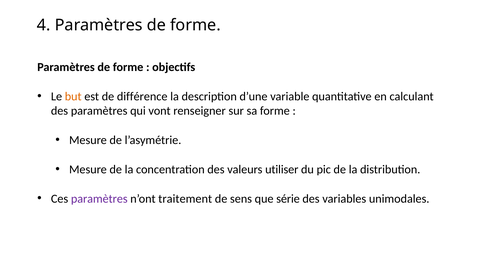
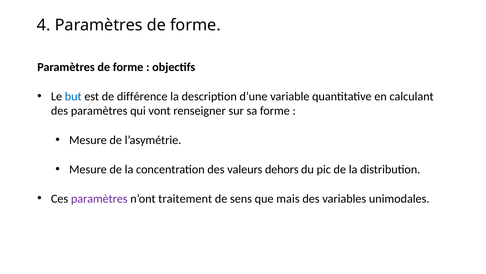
but colour: orange -> blue
utiliser: utiliser -> dehors
série: série -> mais
